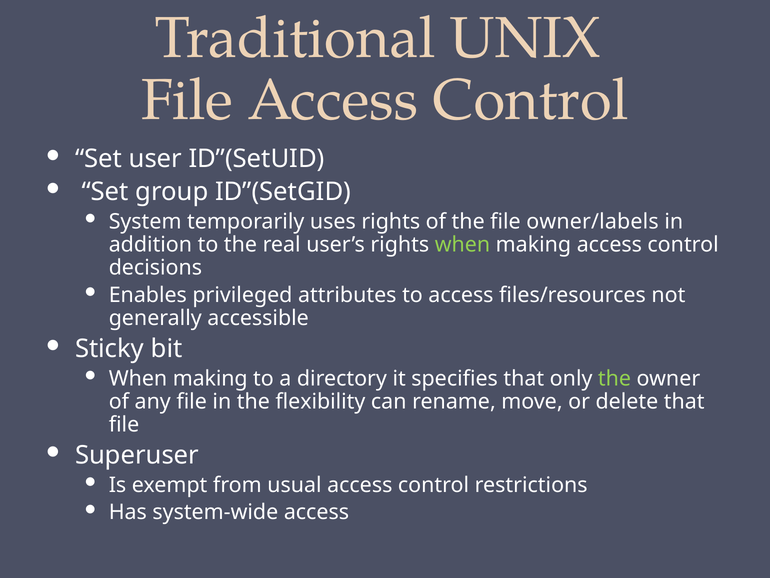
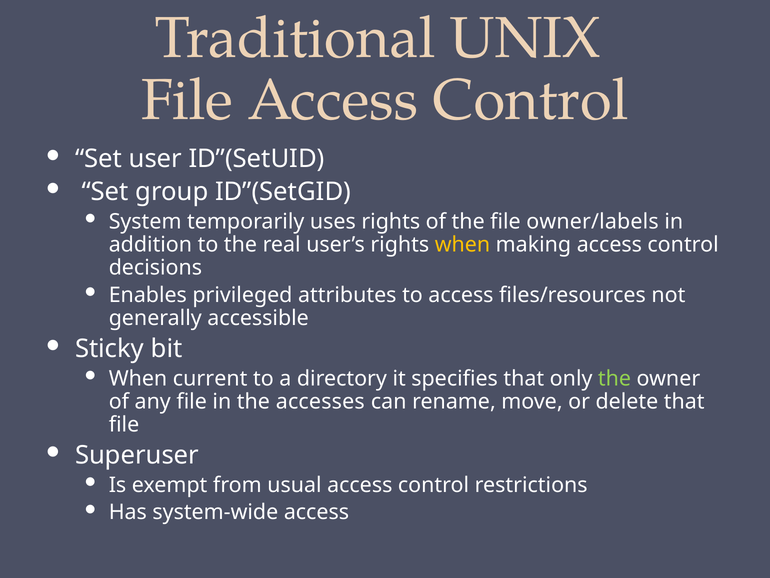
when at (462, 244) colour: light green -> yellow
making at (210, 378): making -> current
flexibility: flexibility -> accesses
